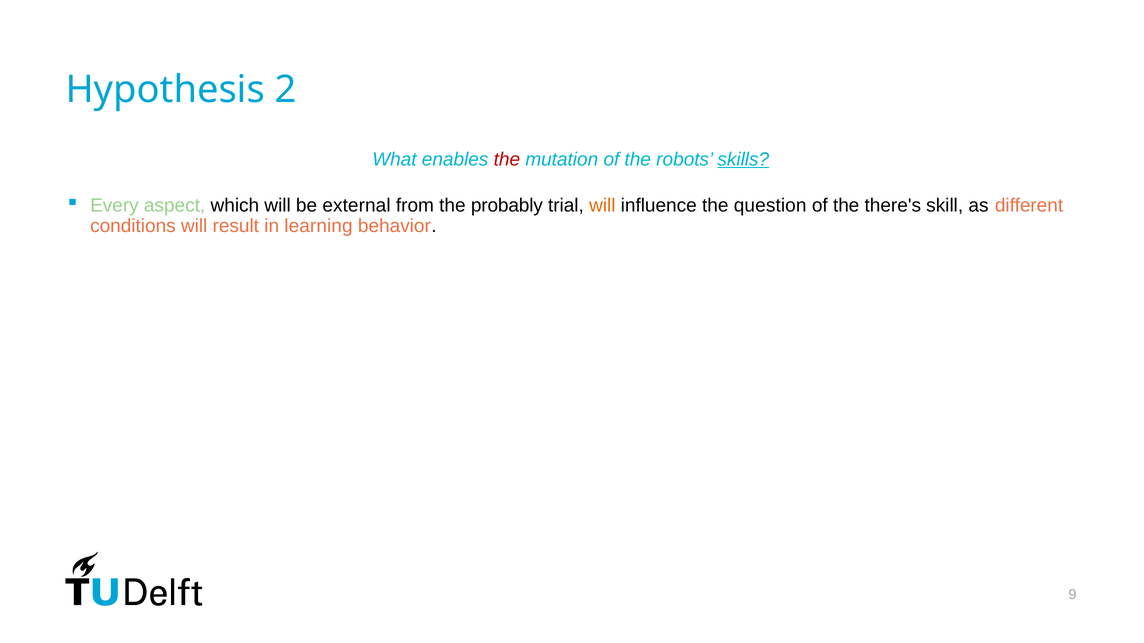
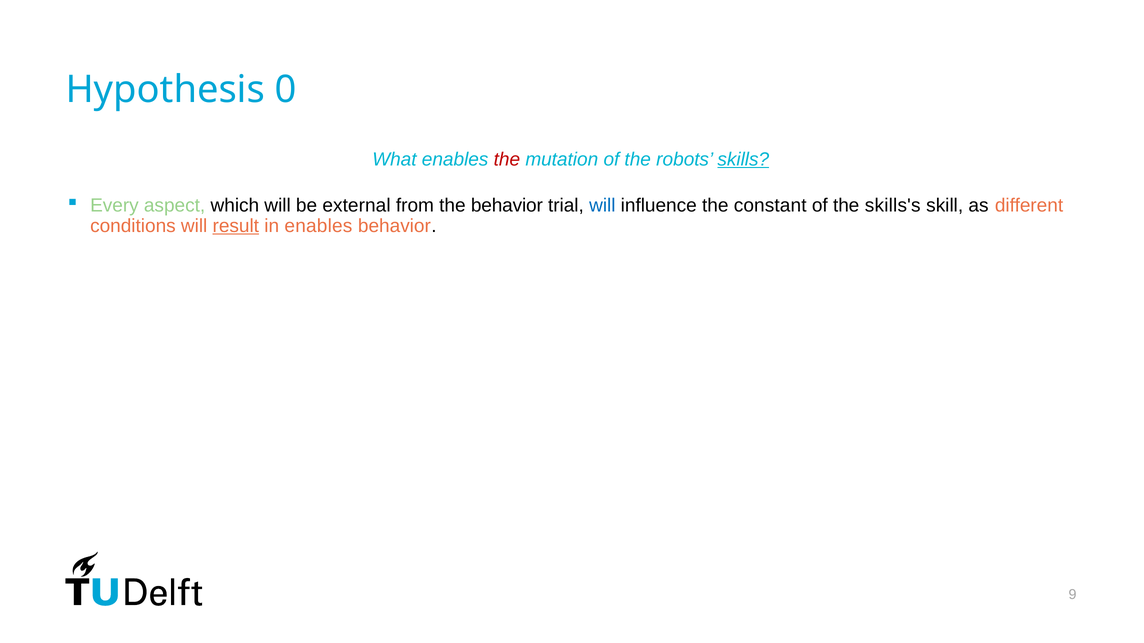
2: 2 -> 0
the probably: probably -> behavior
will at (602, 206) colour: orange -> blue
question: question -> constant
there's: there's -> skills's
result underline: none -> present
in learning: learning -> enables
